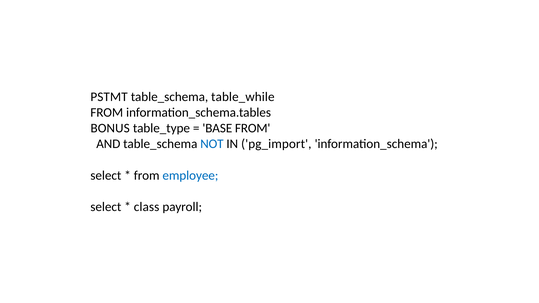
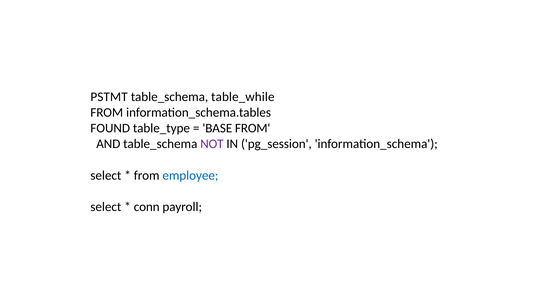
BONUS: BONUS -> FOUND
NOT colour: blue -> purple
pg_import: pg_import -> pg_session
class: class -> conn
